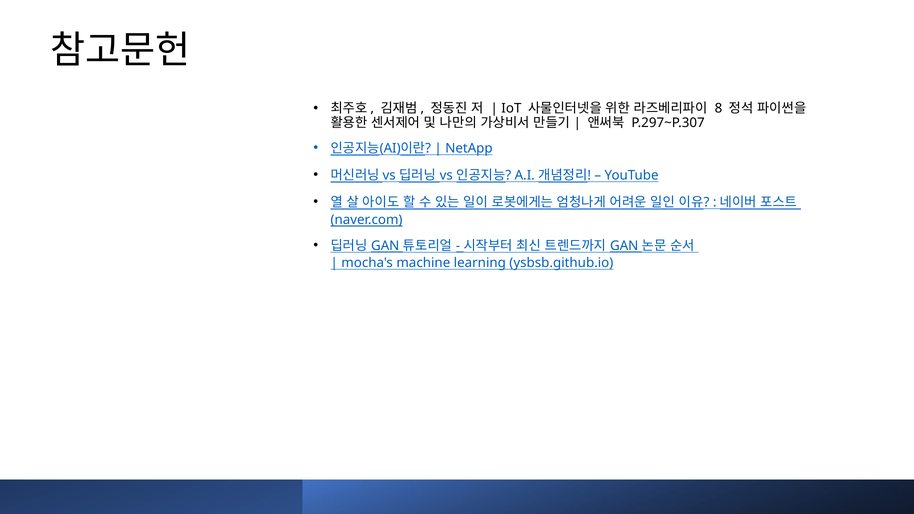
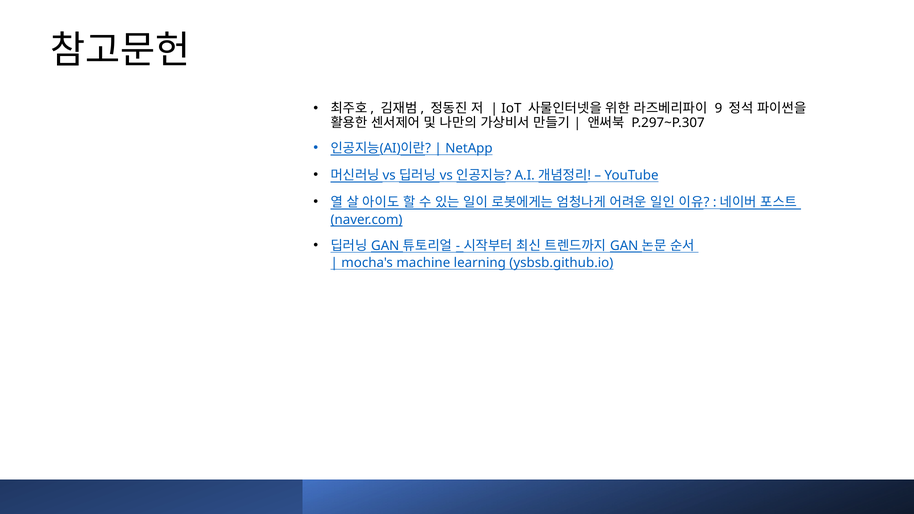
8: 8 -> 9
